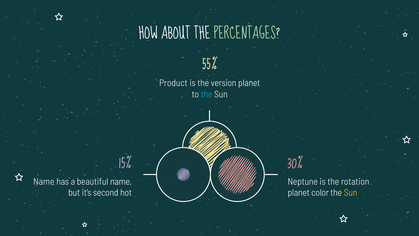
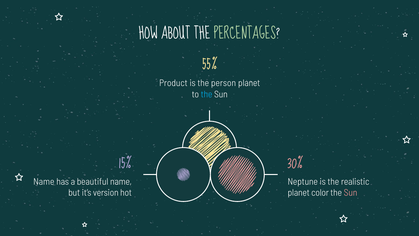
version: version -> person
rotation: rotation -> realistic
second: second -> version
Sun at (351, 193) colour: yellow -> pink
